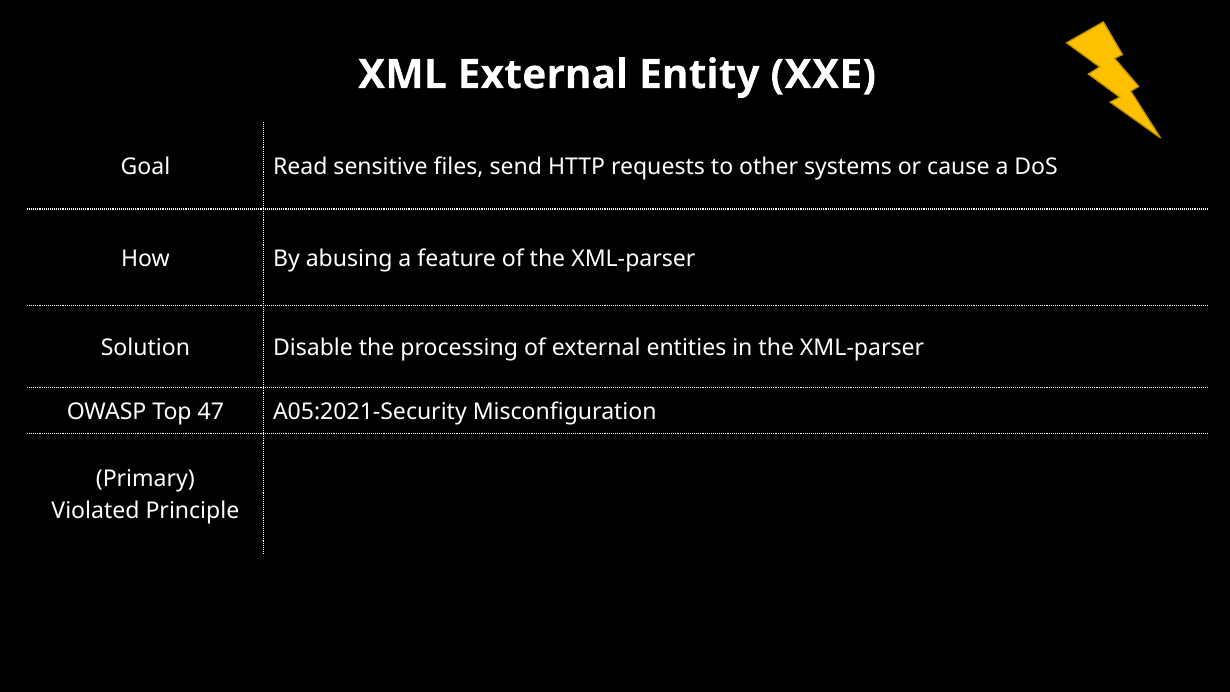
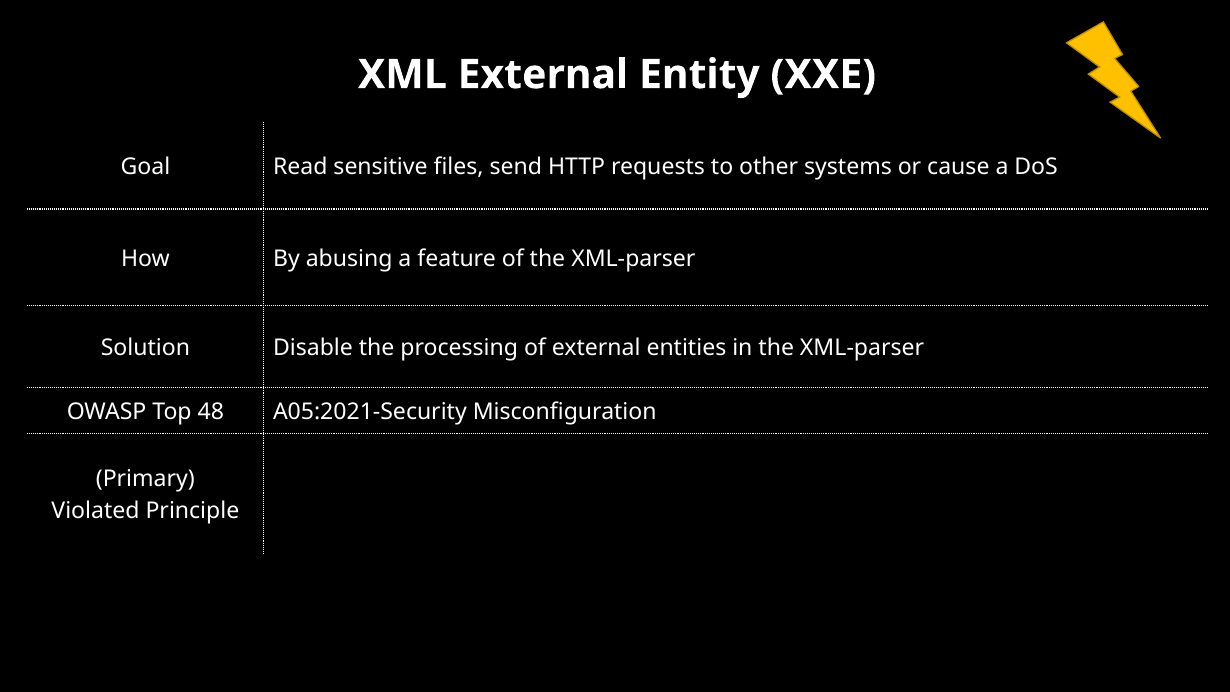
47: 47 -> 48
